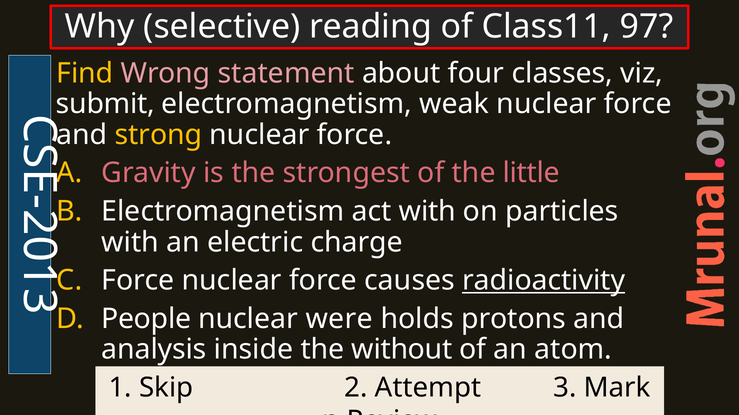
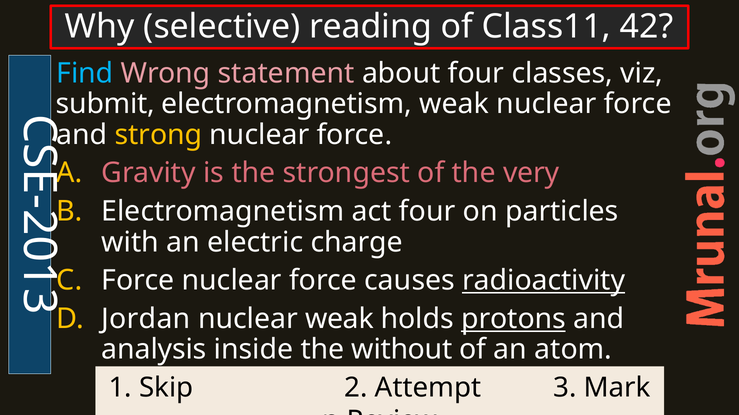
97: 97 -> 42
Find colour: yellow -> light blue
little: little -> very
act with: with -> four
People: People -> Jordan
nuclear were: were -> weak
protons underline: none -> present
